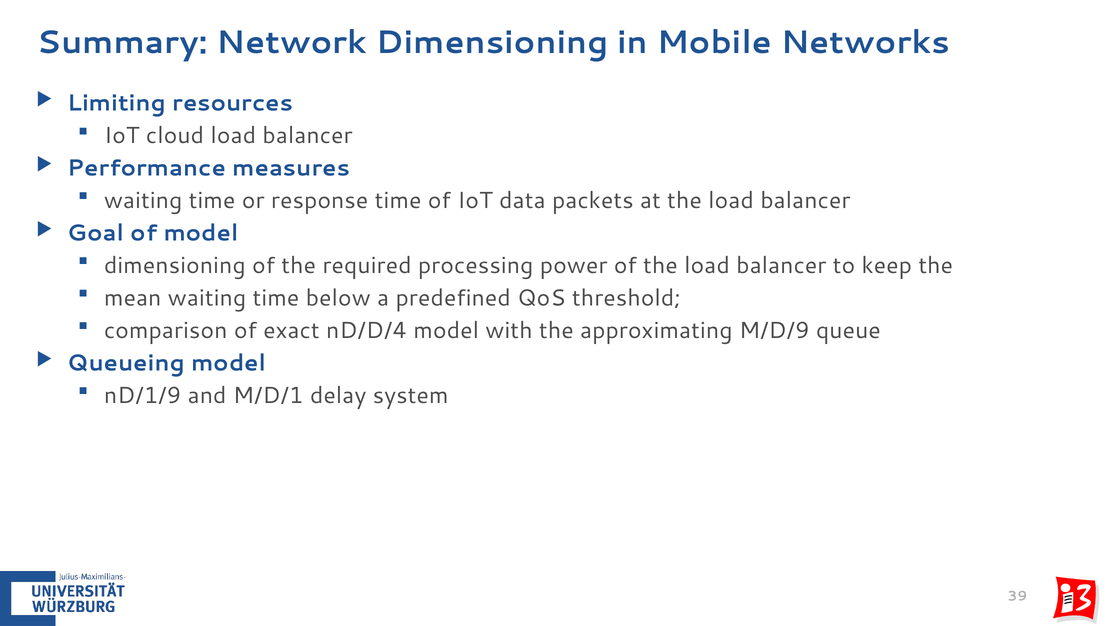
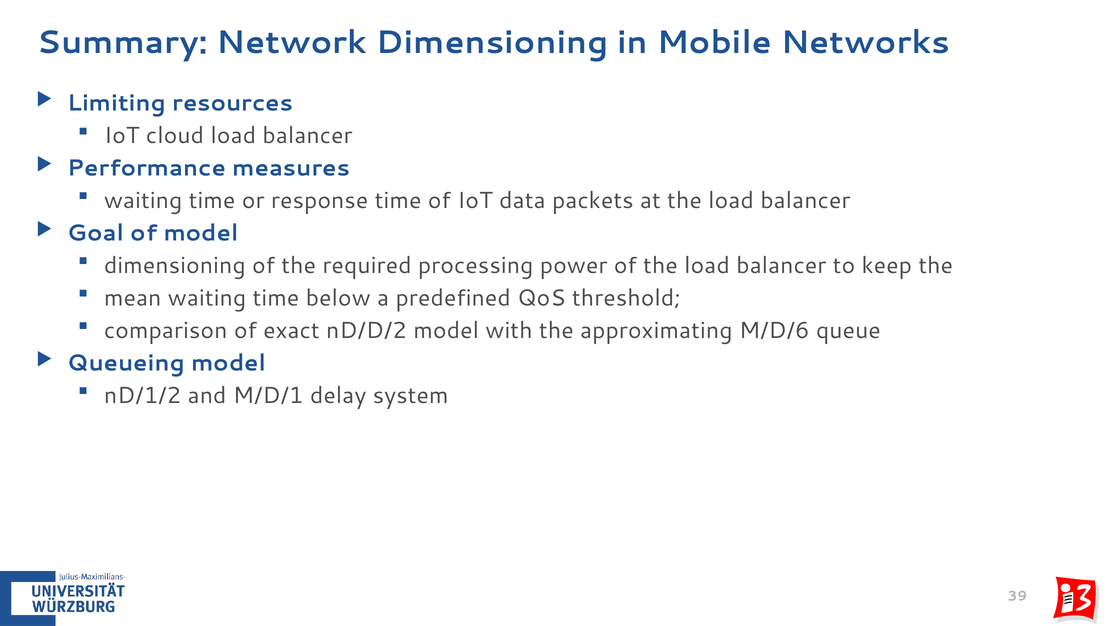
nD/D/4: nD/D/4 -> nD/D/2
M/D/9: M/D/9 -> M/D/6
nD/1/9: nD/1/9 -> nD/1/2
